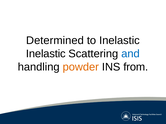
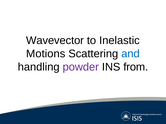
Determined: Determined -> Wavevector
Inelastic at (46, 54): Inelastic -> Motions
powder colour: orange -> purple
